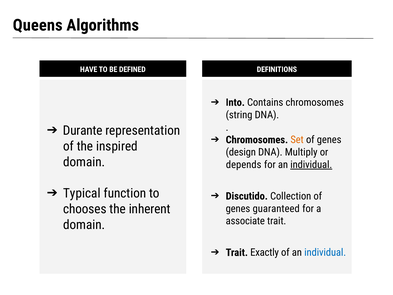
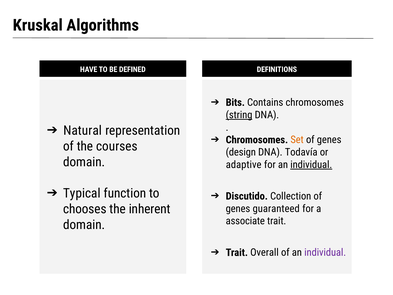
Queens: Queens -> Kruskal
Into: Into -> Bits
string underline: none -> present
Durante: Durante -> Natural
inspired: inspired -> courses
Multiply: Multiply -> Todavía
depends: depends -> adaptive
Exactly: Exactly -> Overall
individual at (325, 252) colour: blue -> purple
